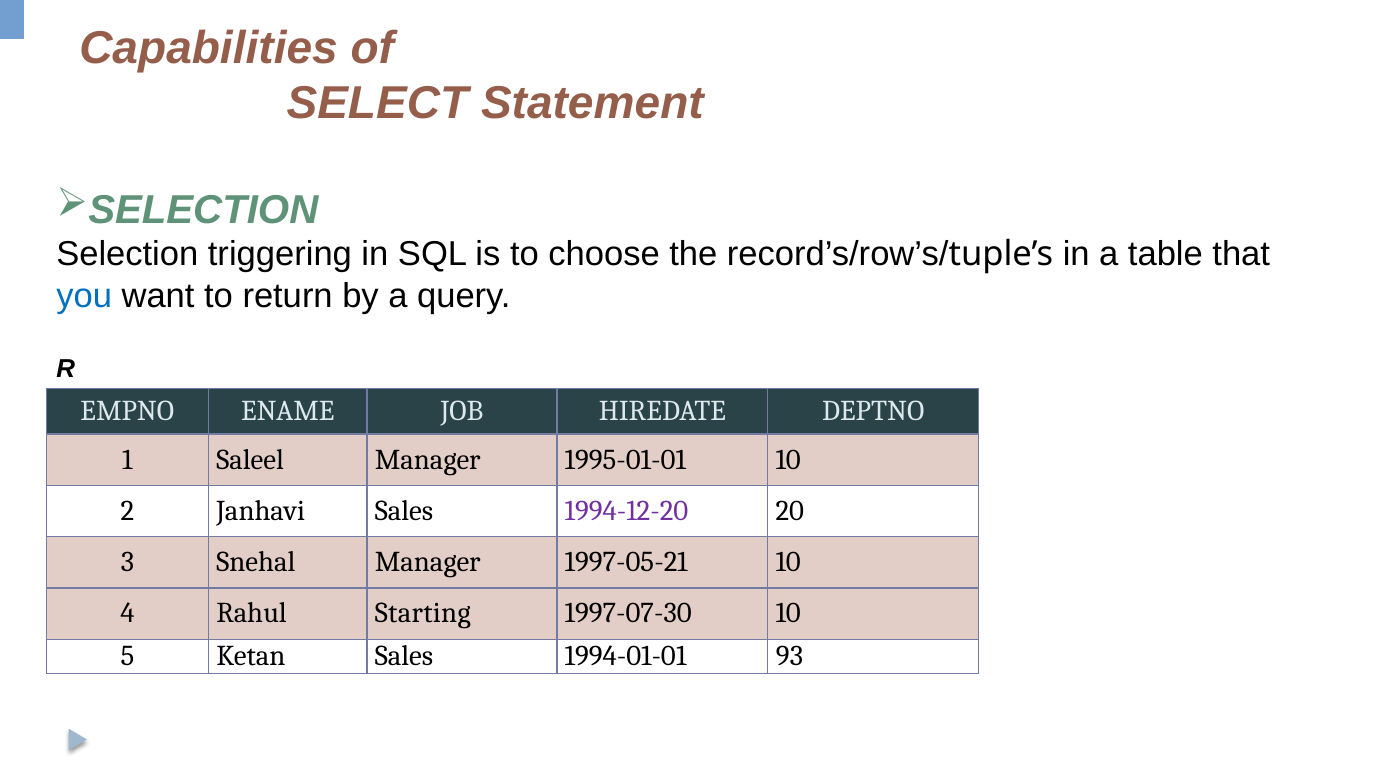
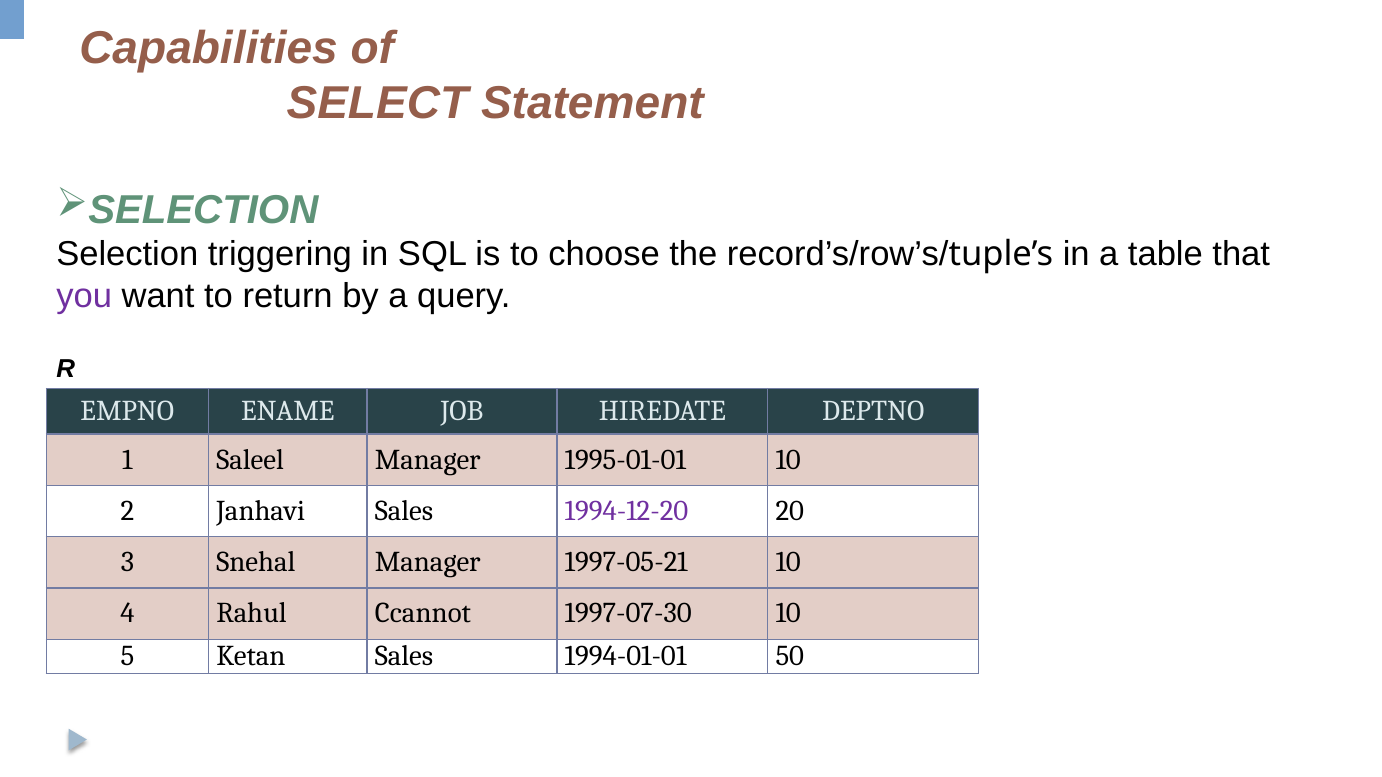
you colour: blue -> purple
Starting: Starting -> Ccannot
93: 93 -> 50
